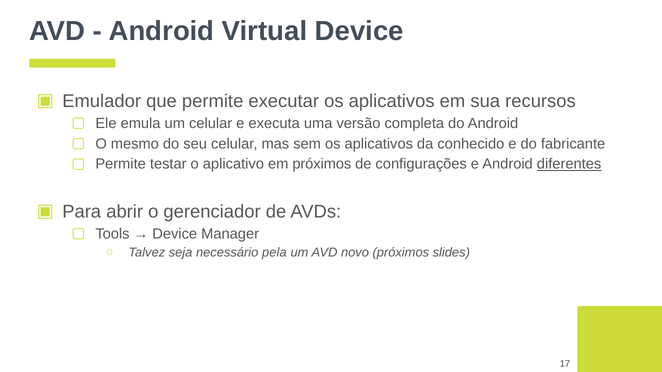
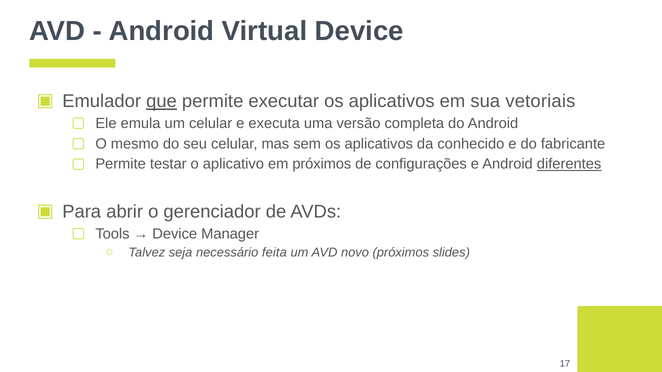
que underline: none -> present
recursos: recursos -> vetoriais
pela: pela -> feita
